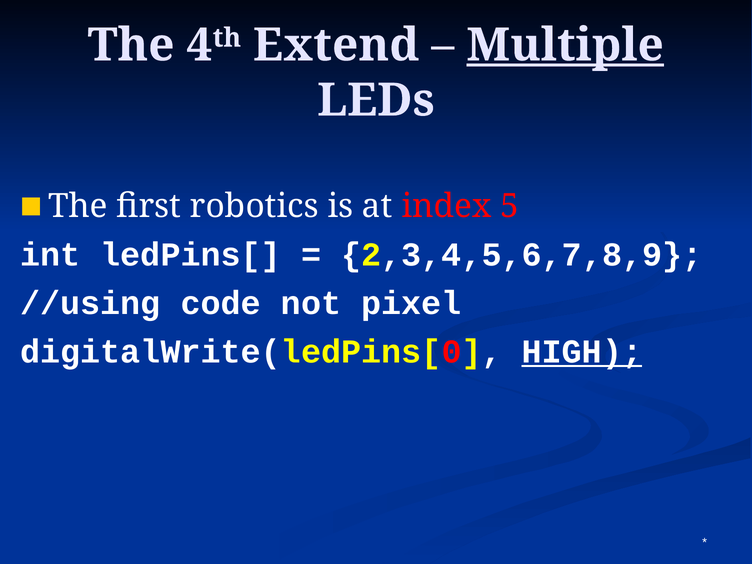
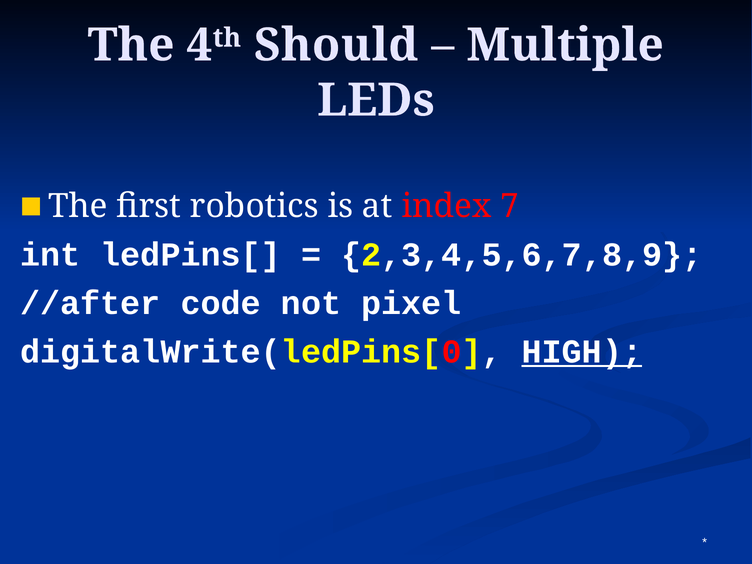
Extend: Extend -> Should
Multiple underline: present -> none
5: 5 -> 7
//using: //using -> //after
